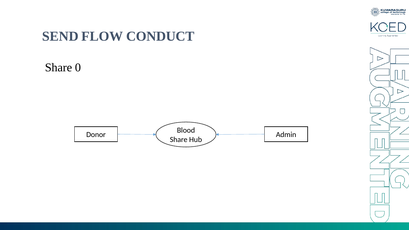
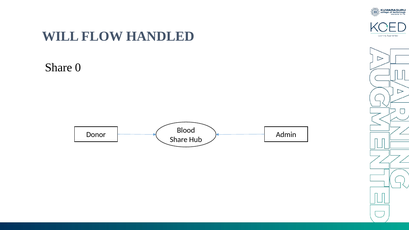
SEND: SEND -> WILL
CONDUCT: CONDUCT -> HANDLED
